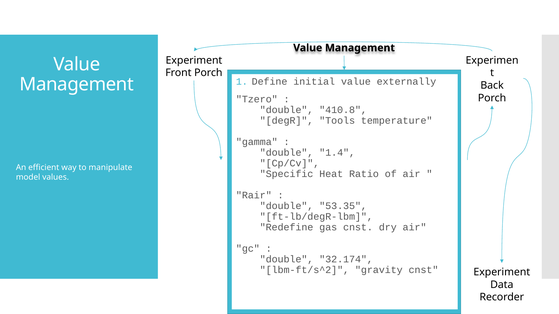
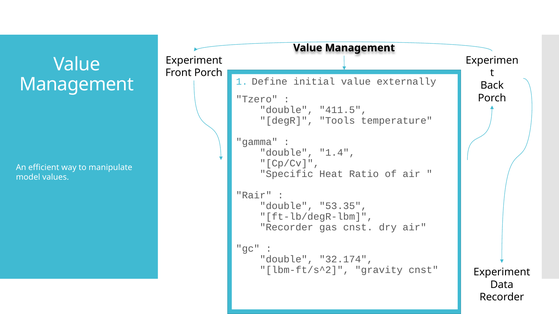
410.8: 410.8 -> 411.5
Redefine at (287, 228): Redefine -> Recorder
